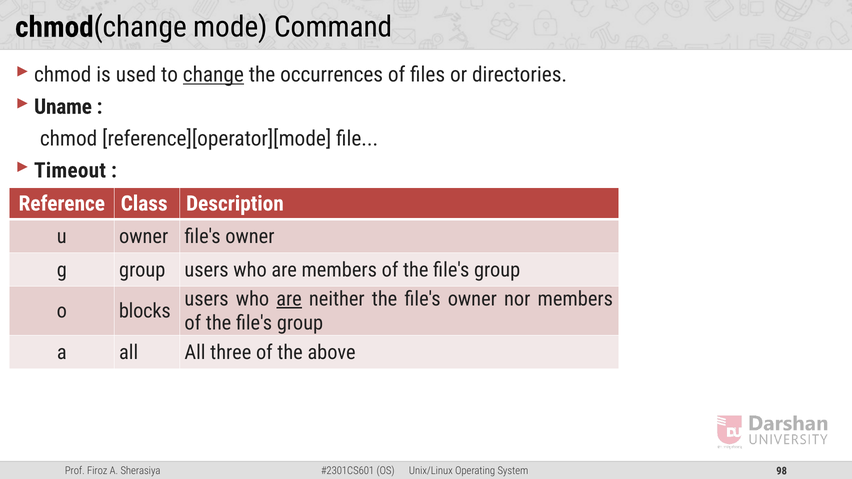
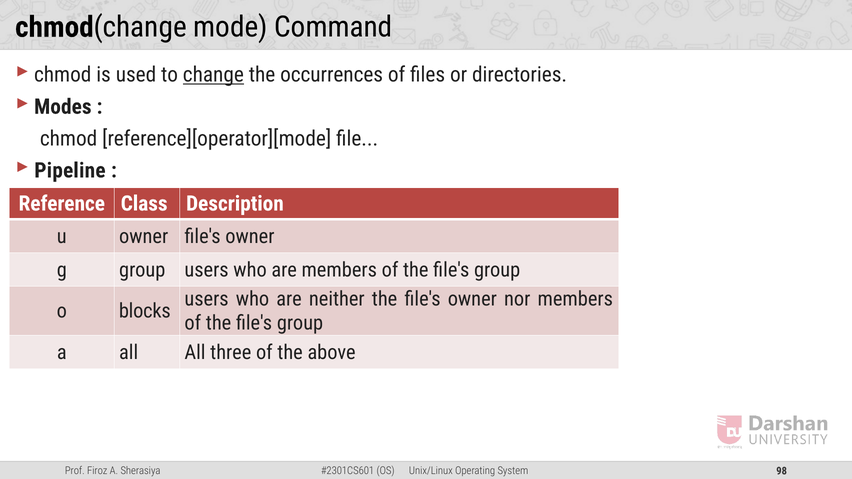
Uname: Uname -> Modes
Timeout: Timeout -> Pipeline
are at (289, 299) underline: present -> none
